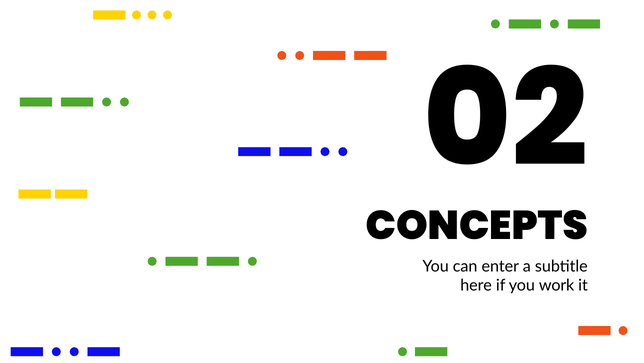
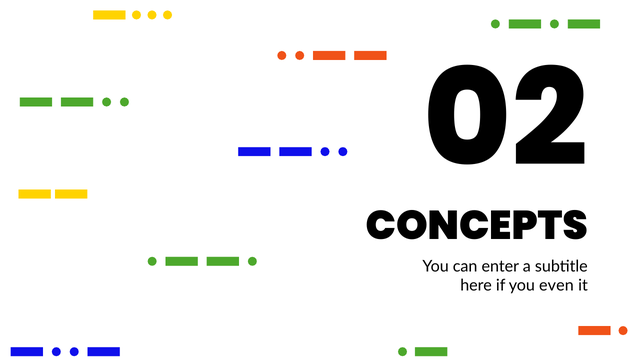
work: work -> even
